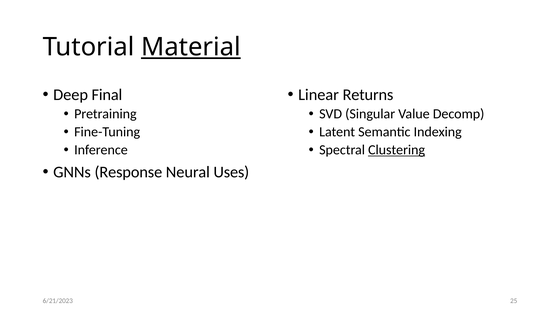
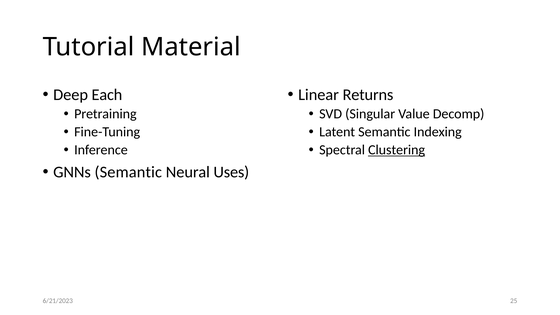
Material underline: present -> none
Final: Final -> Each
GNNs Response: Response -> Semantic
